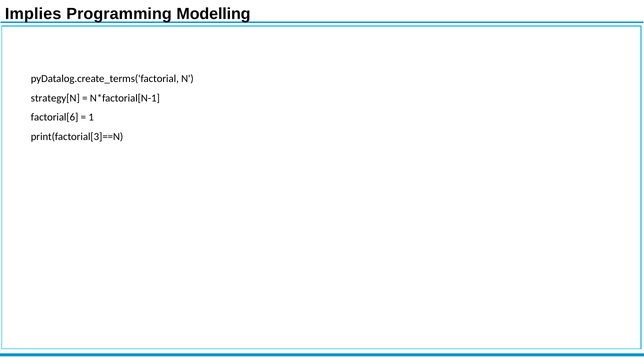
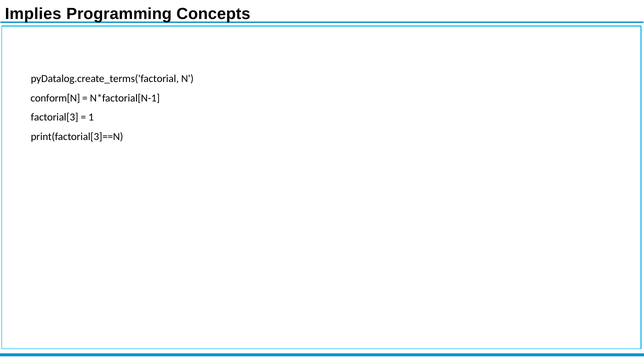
Modelling: Modelling -> Concepts
strategy[N: strategy[N -> conform[N
factorial[6: factorial[6 -> factorial[3
